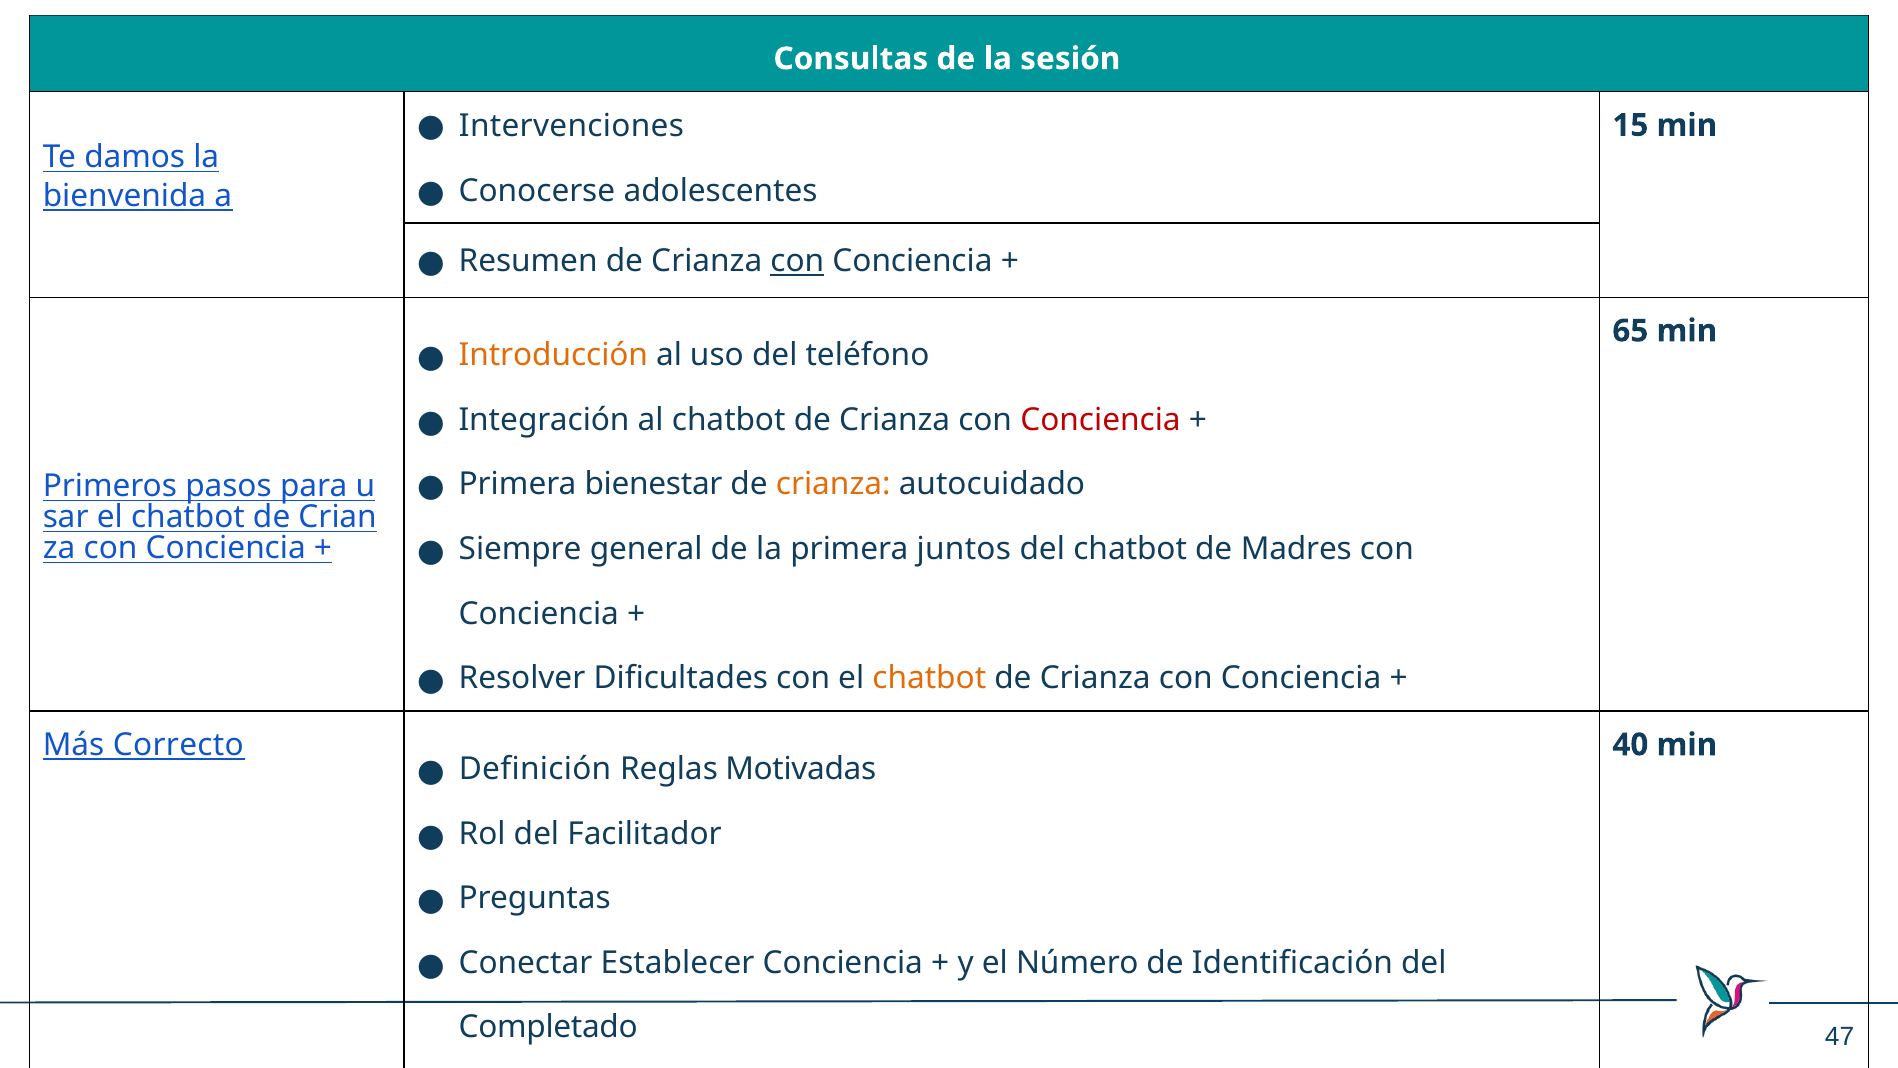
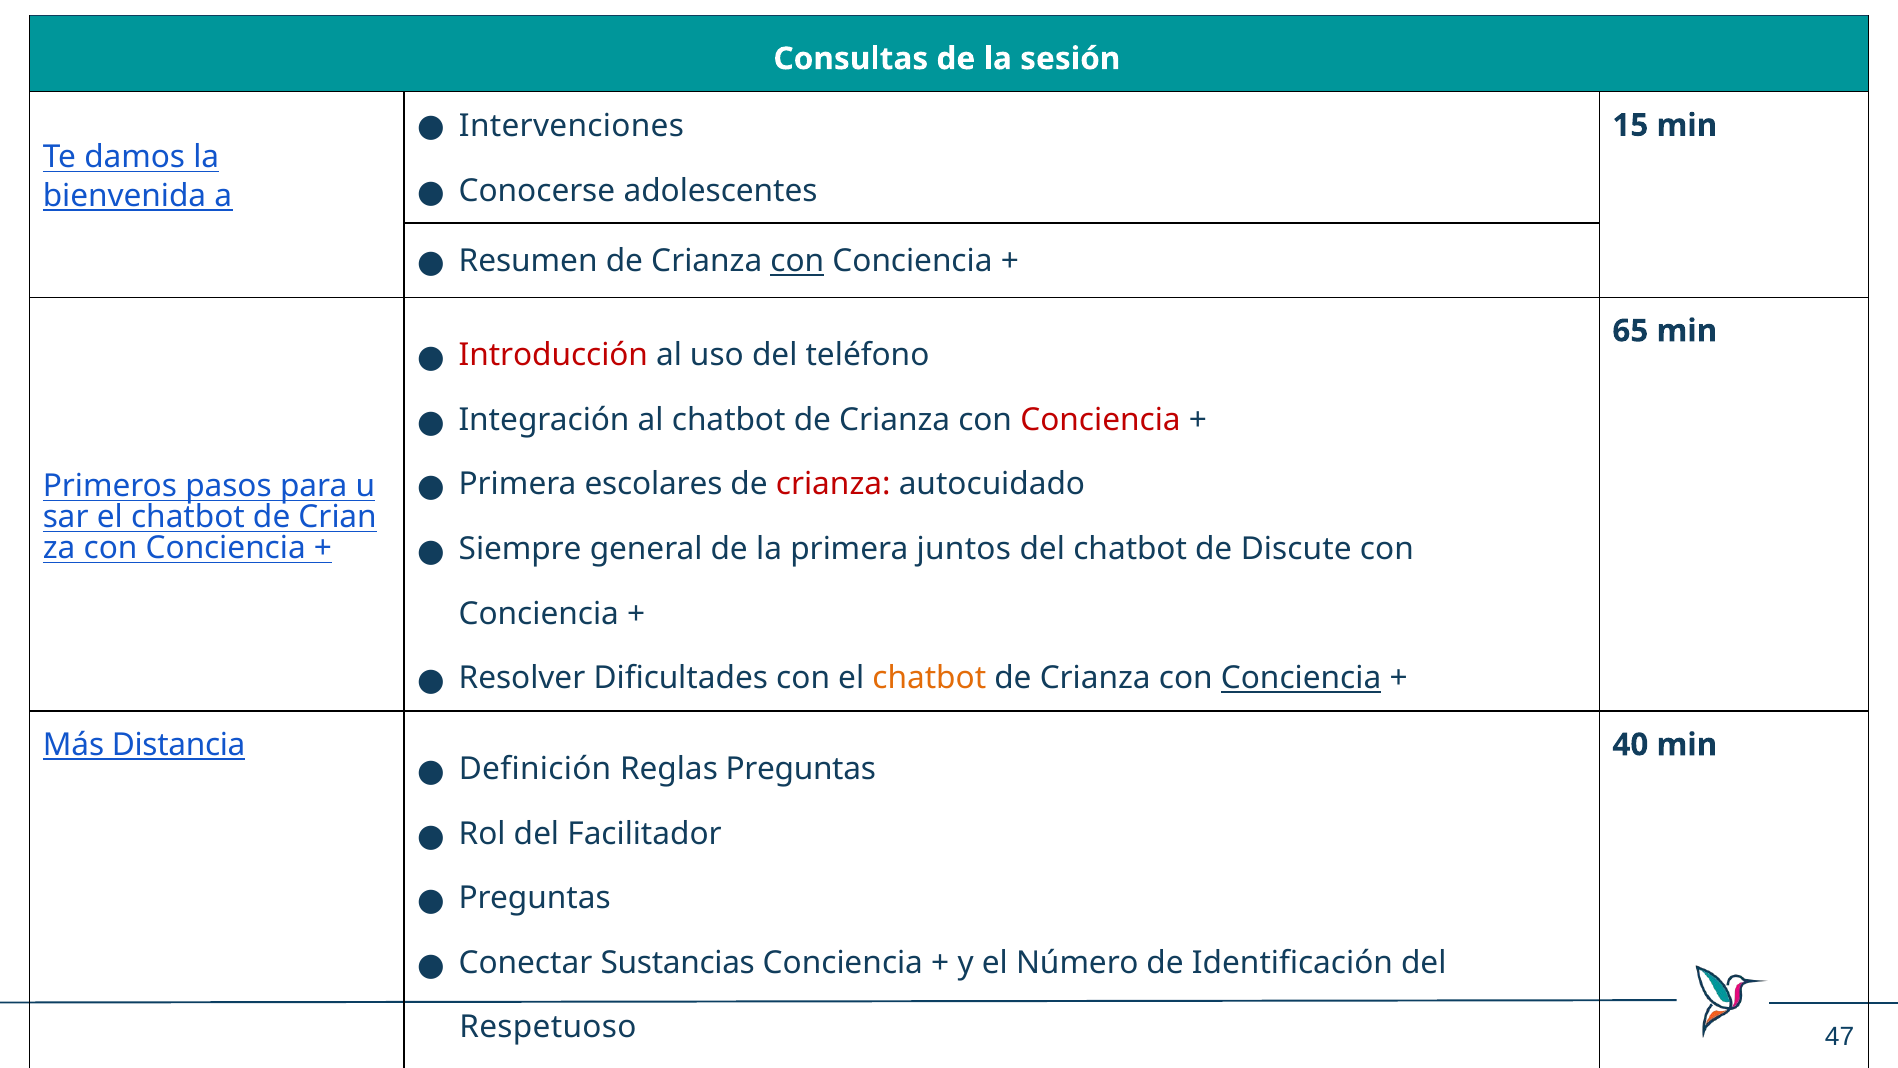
Introducción colour: orange -> red
bienestar: bienestar -> escolares
crianza at (833, 484) colour: orange -> red
Madres: Madres -> Discute
Conciencia at (1301, 678) underline: none -> present
Correcto: Correcto -> Distancia
Reglas Motivadas: Motivadas -> Preguntas
Establecer: Establecer -> Sustancias
Completado: Completado -> Respetuoso
